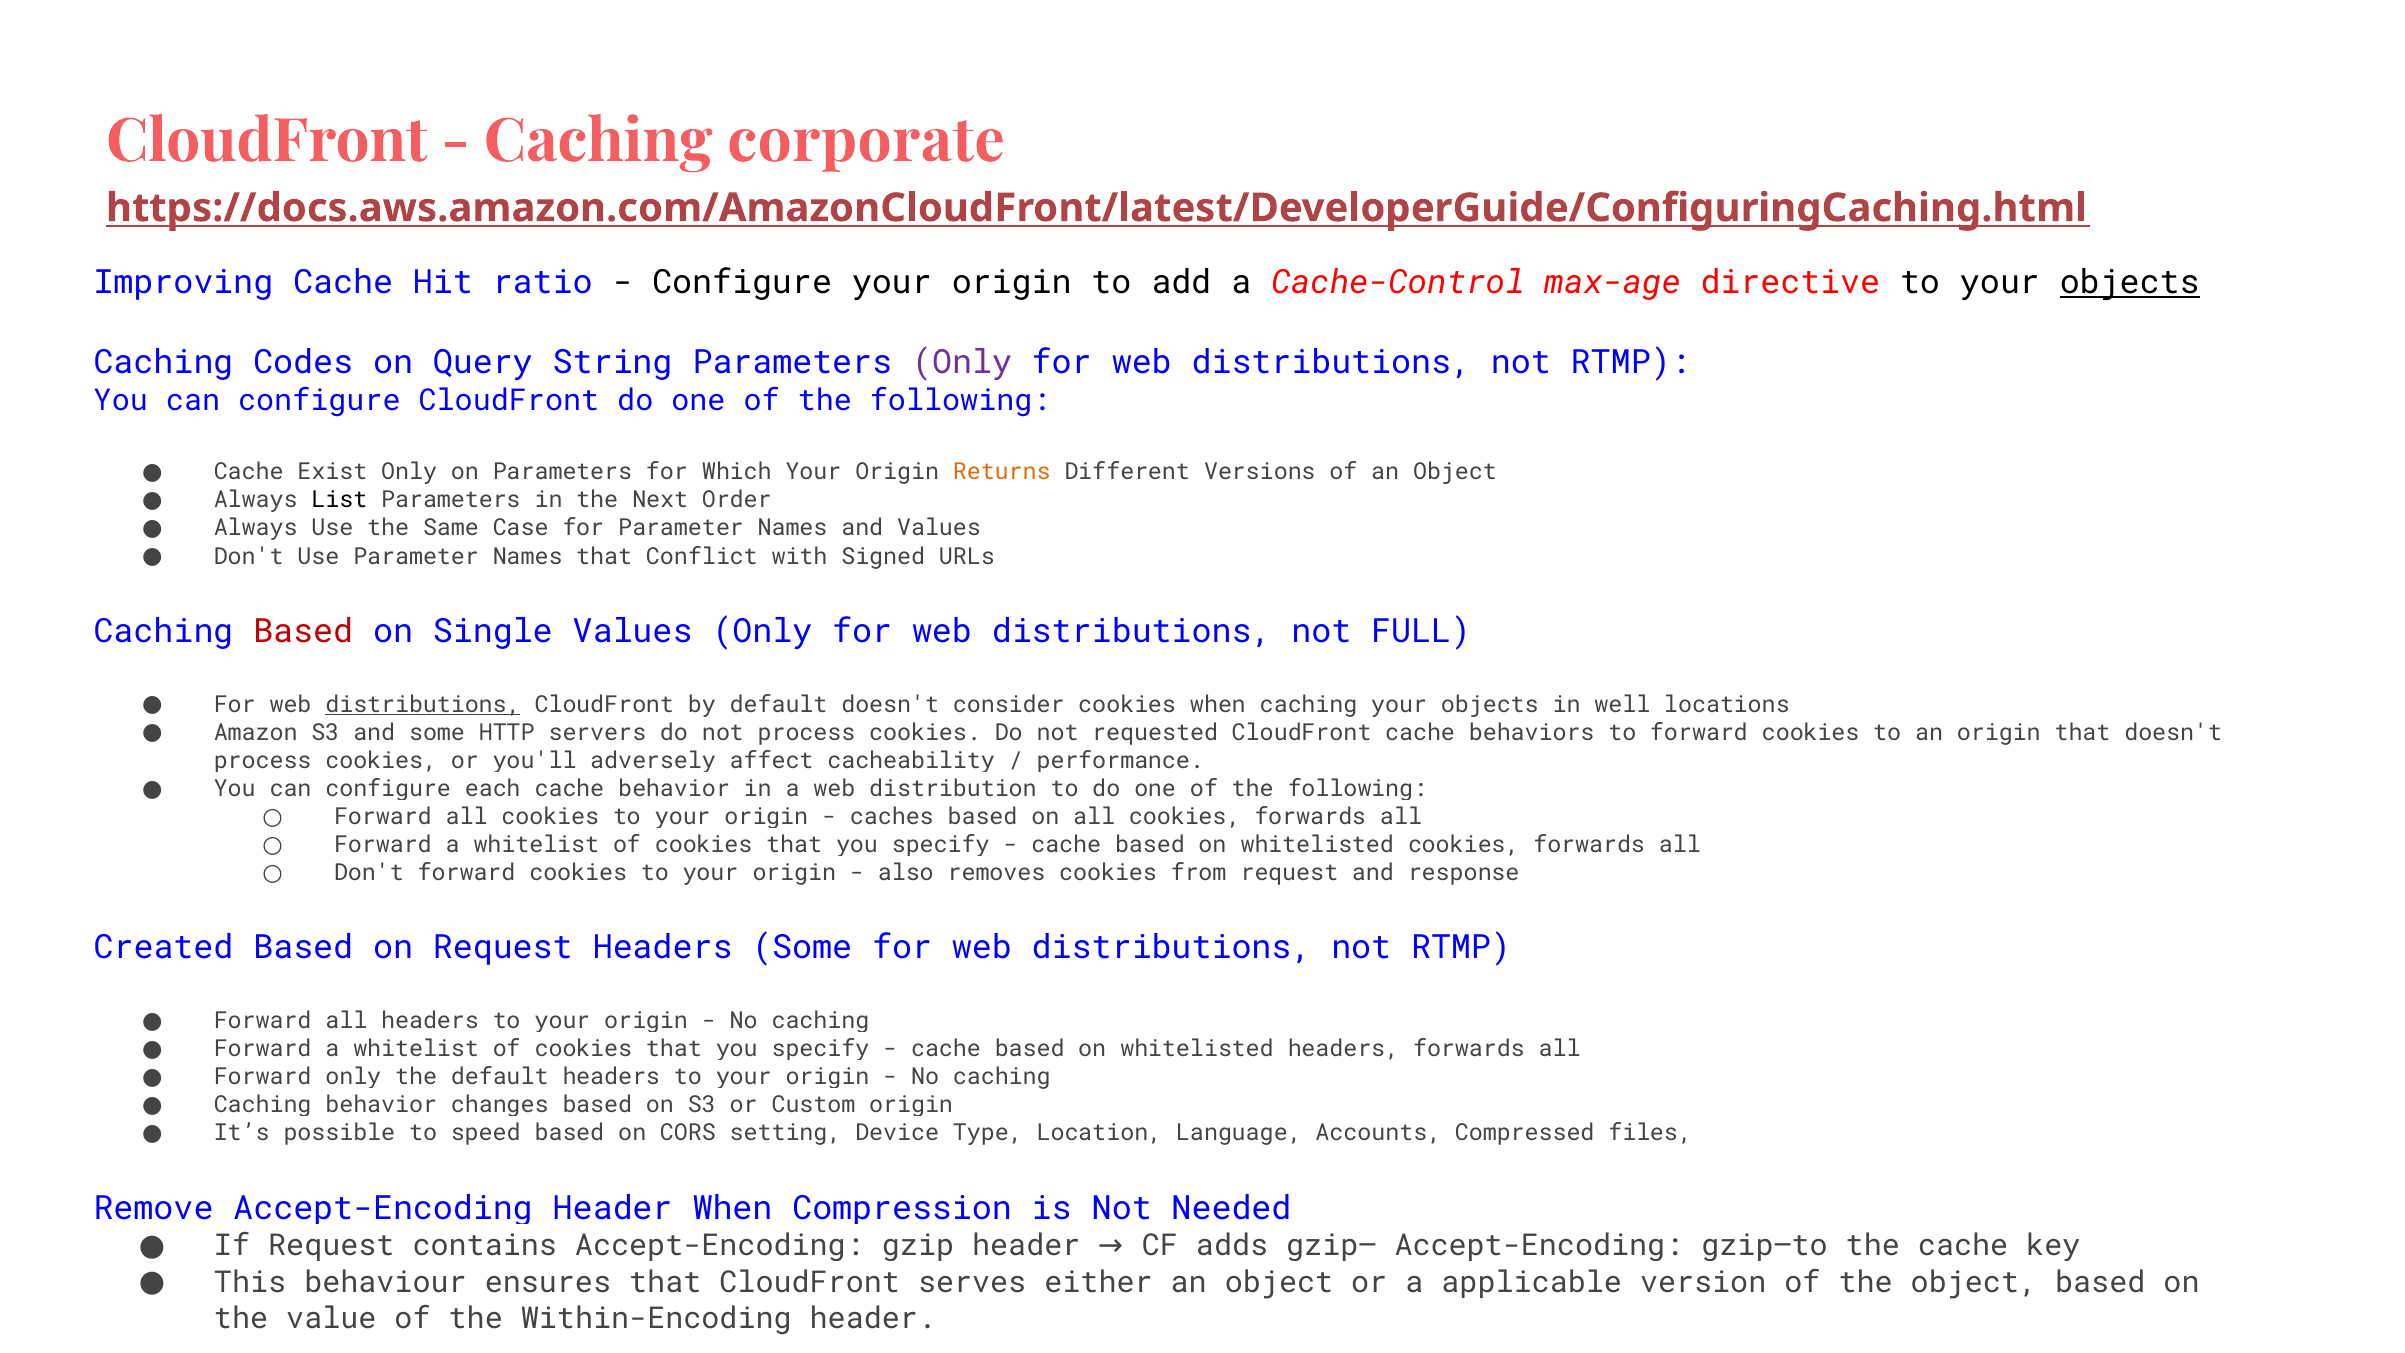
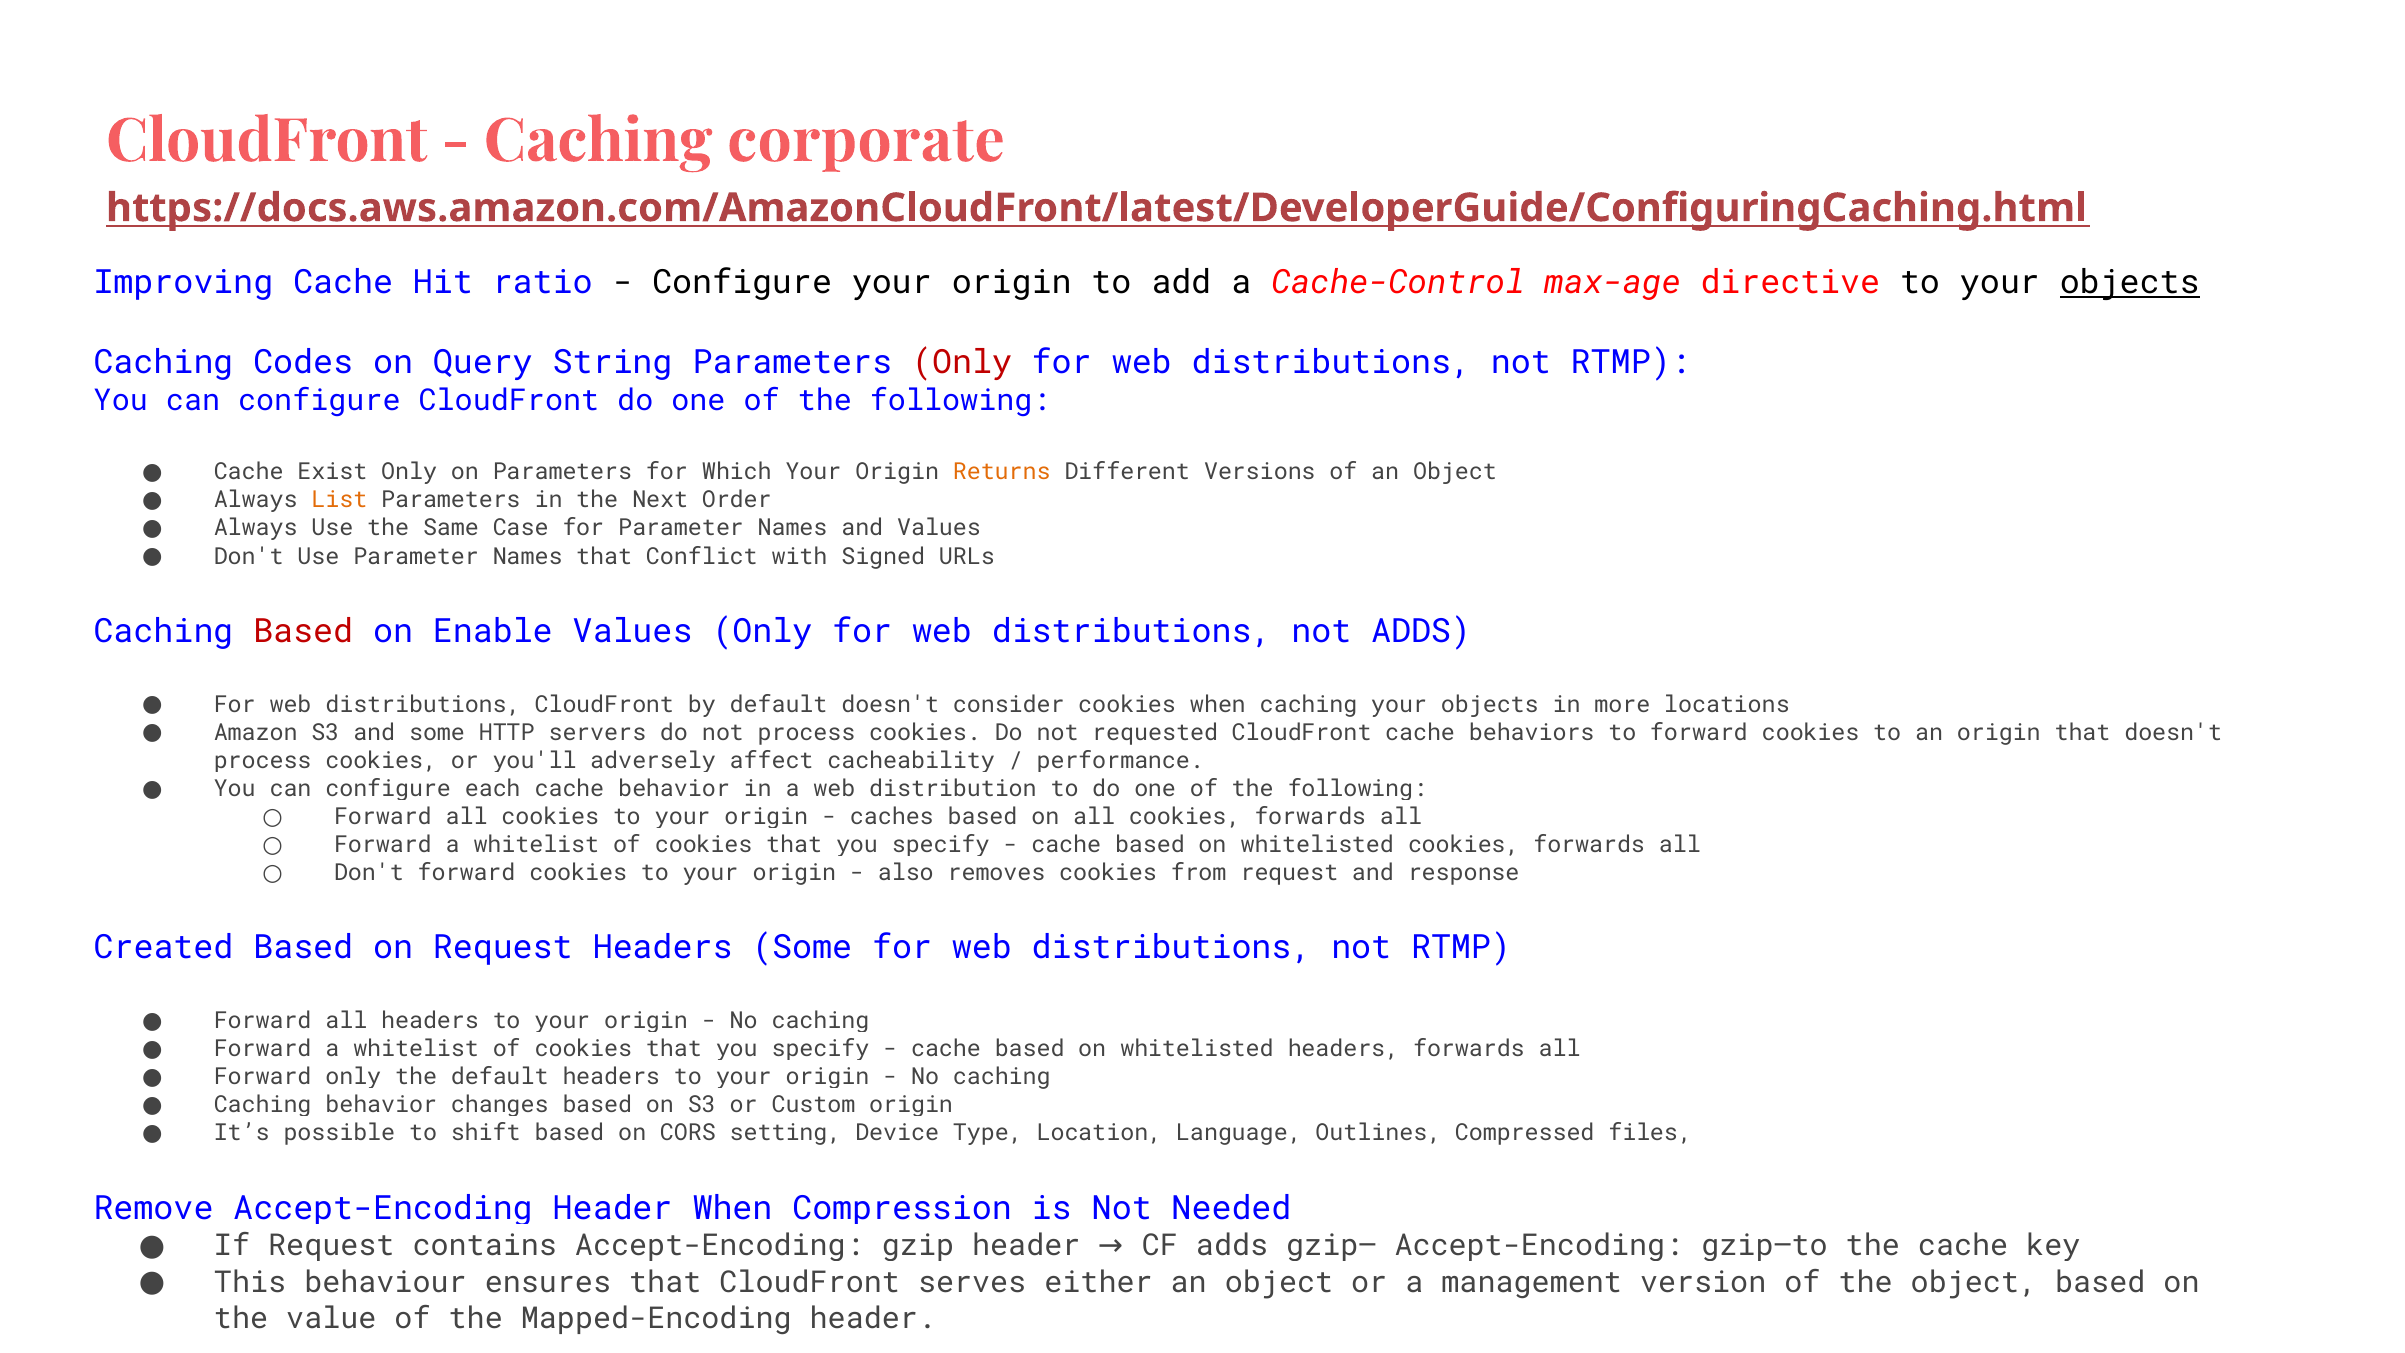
Only at (962, 363) colour: purple -> red
List colour: black -> orange
Single: Single -> Enable
not FULL: FULL -> ADDS
distributions at (423, 705) underline: present -> none
well: well -> more
speed: speed -> shift
Accounts: Accounts -> Outlines
applicable: applicable -> management
Within-Encoding: Within-Encoding -> Mapped-Encoding
